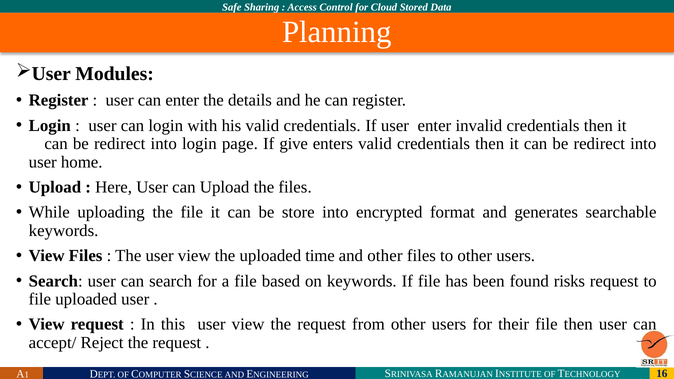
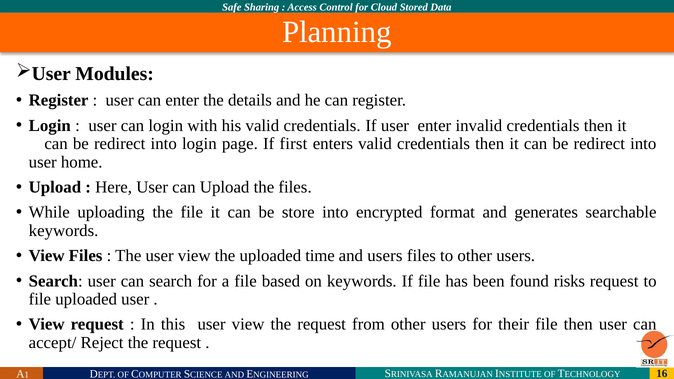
give: give -> first
and other: other -> users
